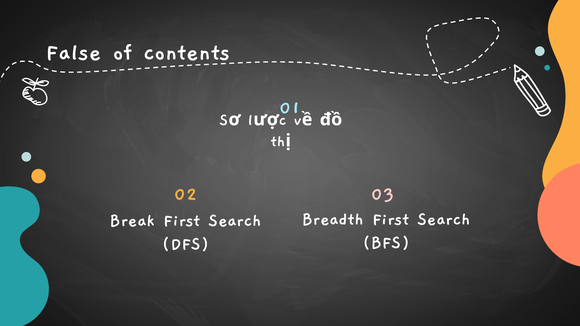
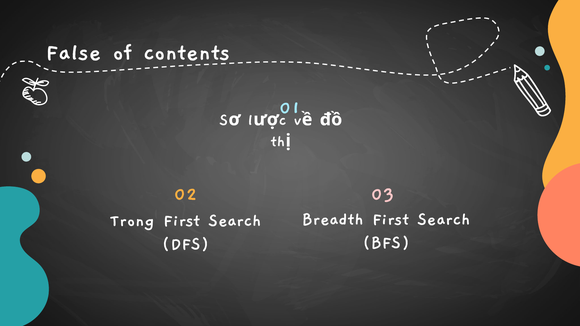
Break: Break -> Trong
